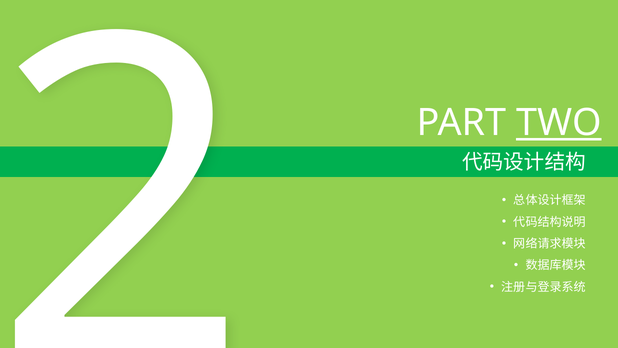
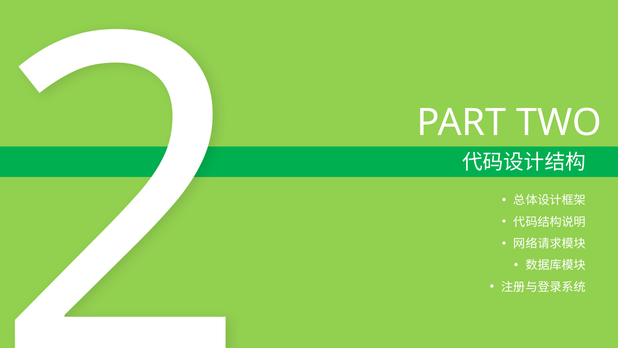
TWO underline: present -> none
